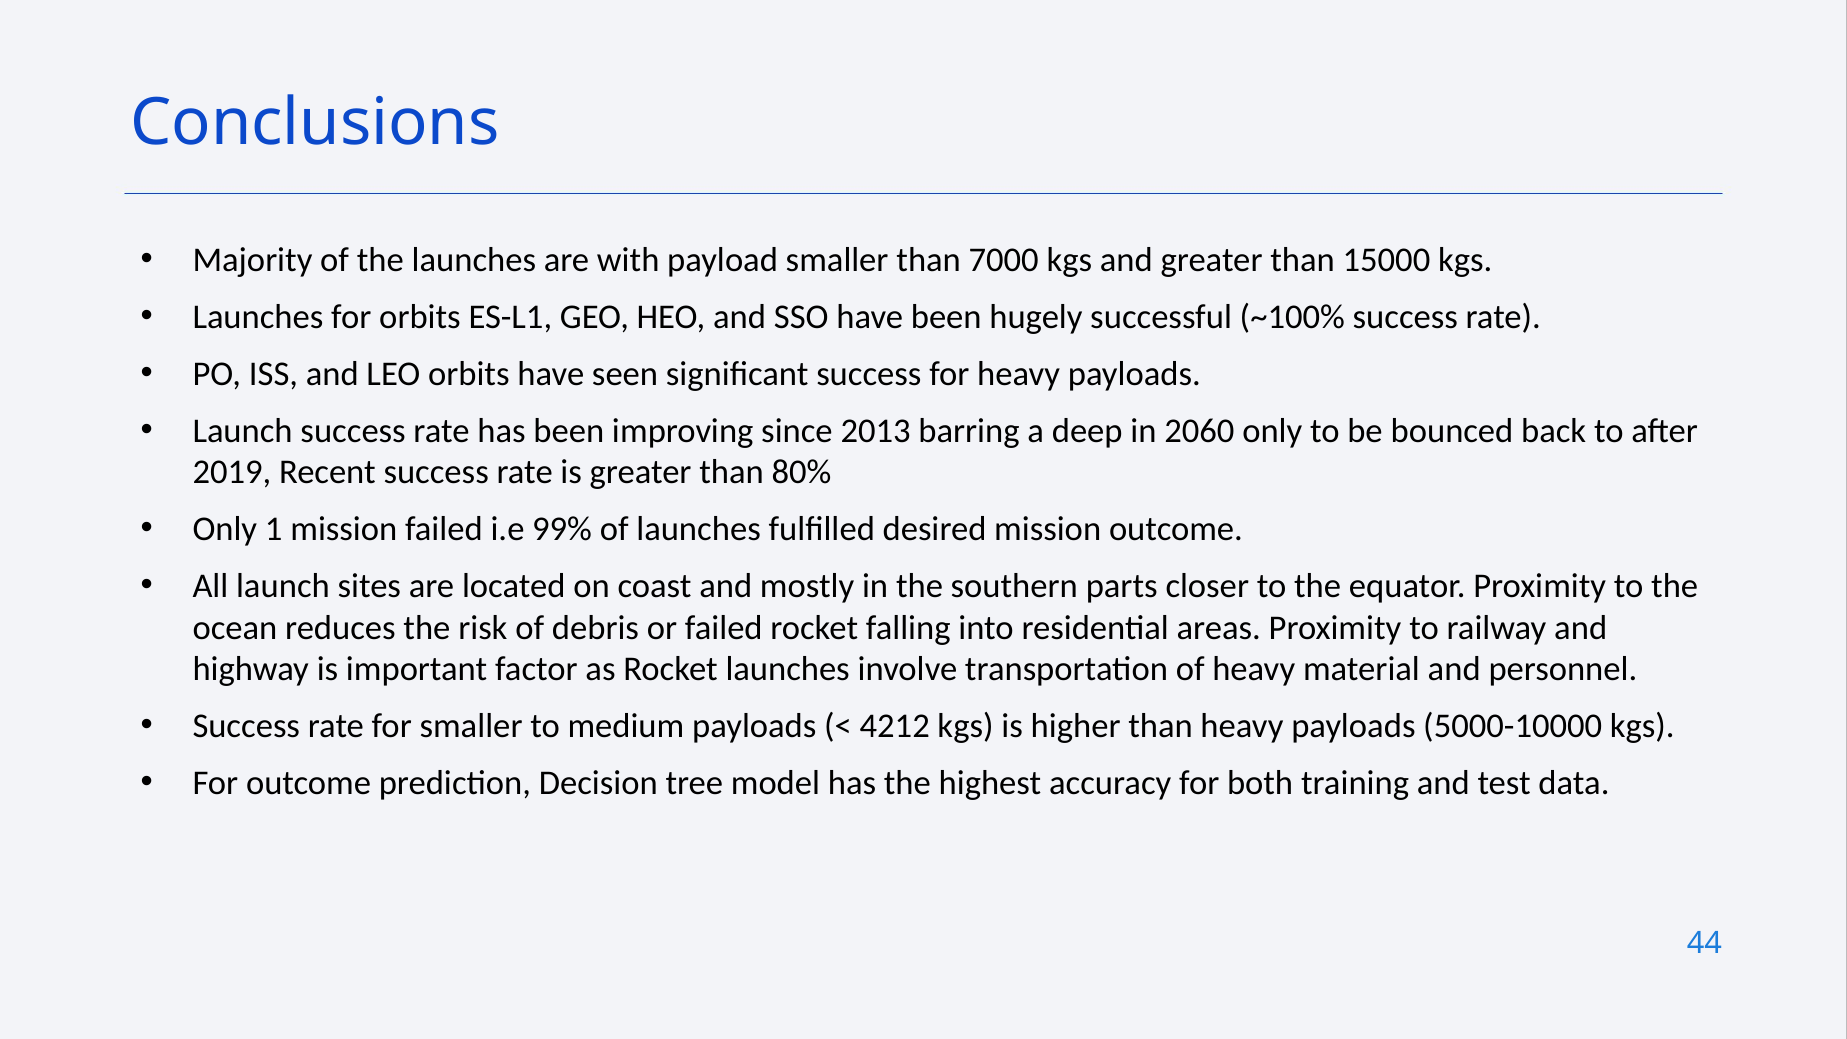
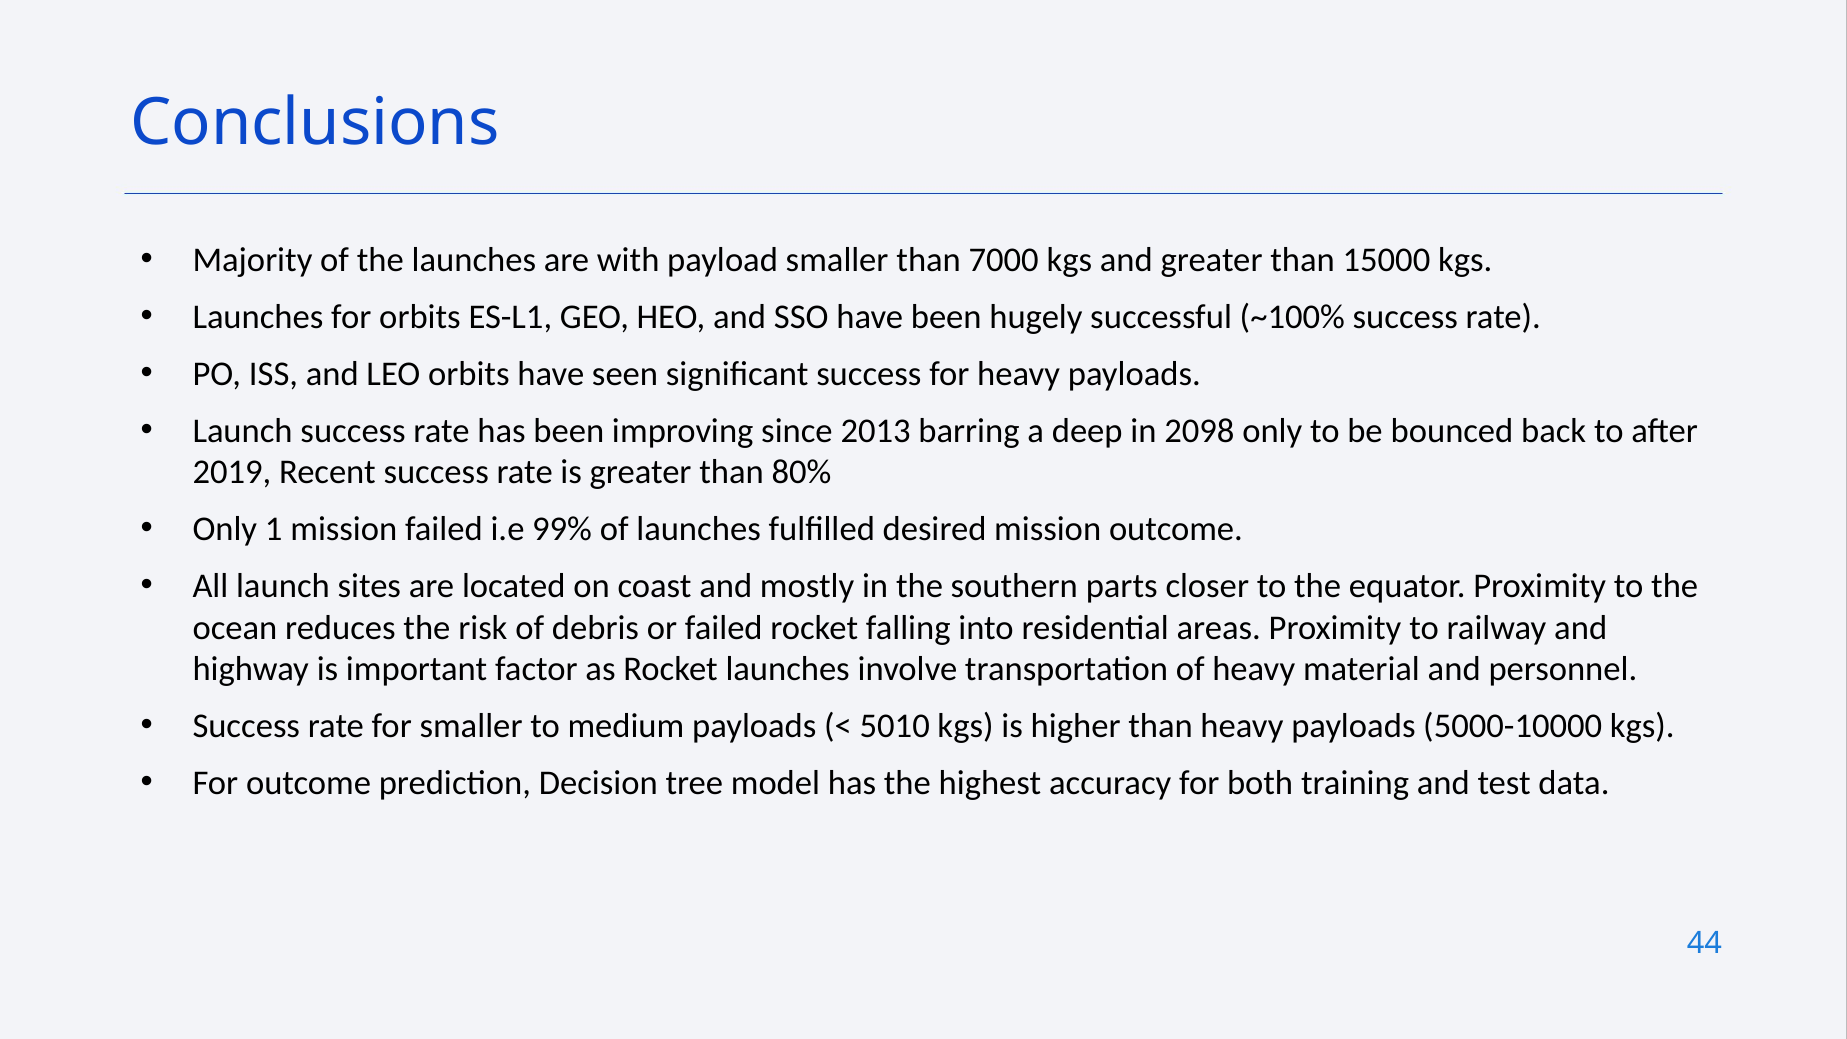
2060: 2060 -> 2098
4212: 4212 -> 5010
